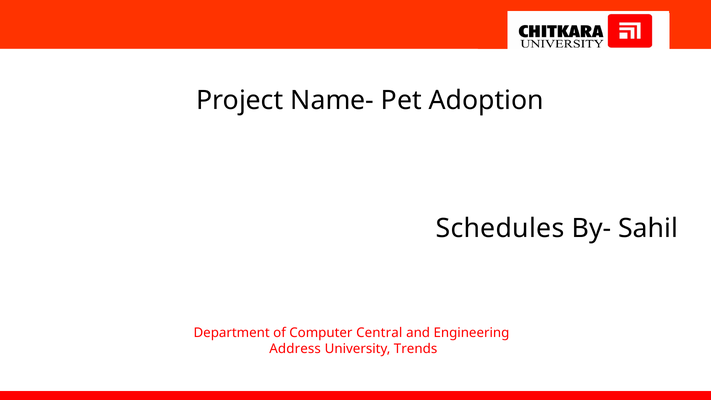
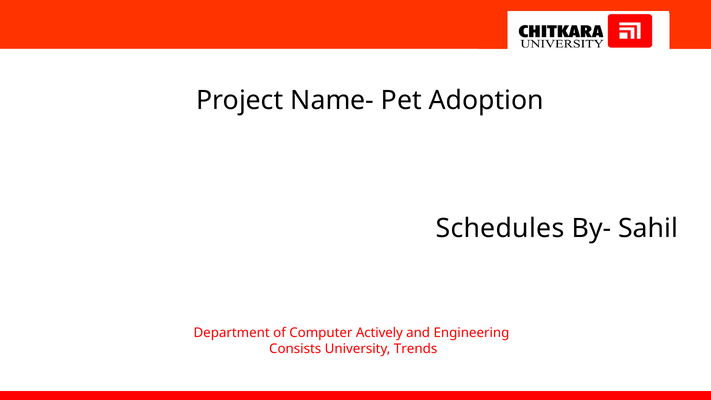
Central: Central -> Actively
Address: Address -> Consists
